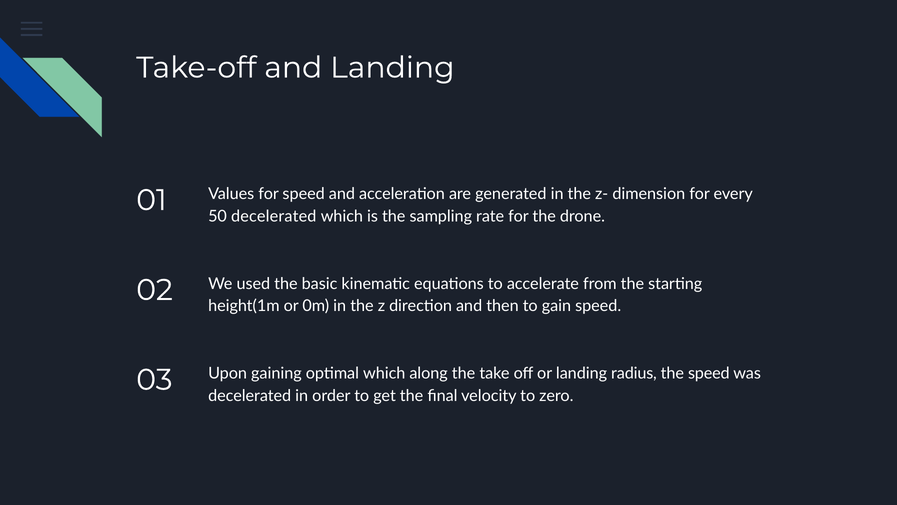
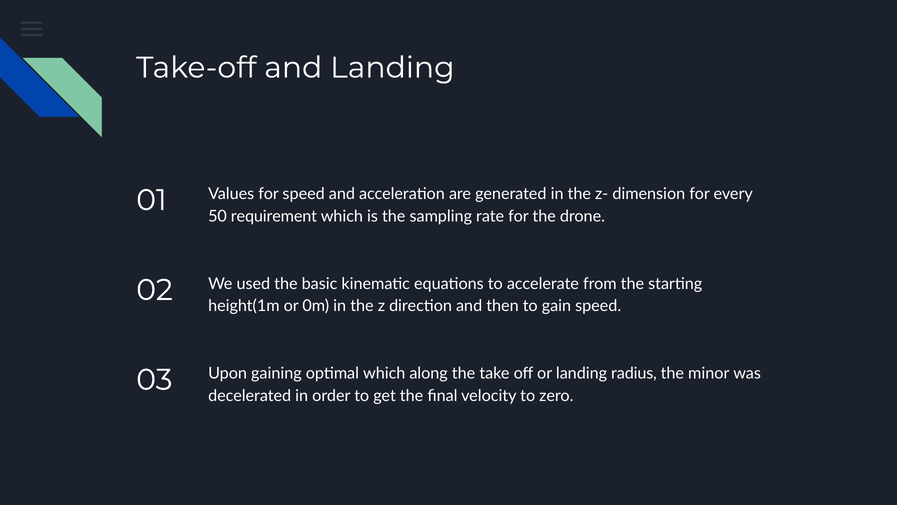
50 decelerated: decelerated -> requirement
the speed: speed -> minor
